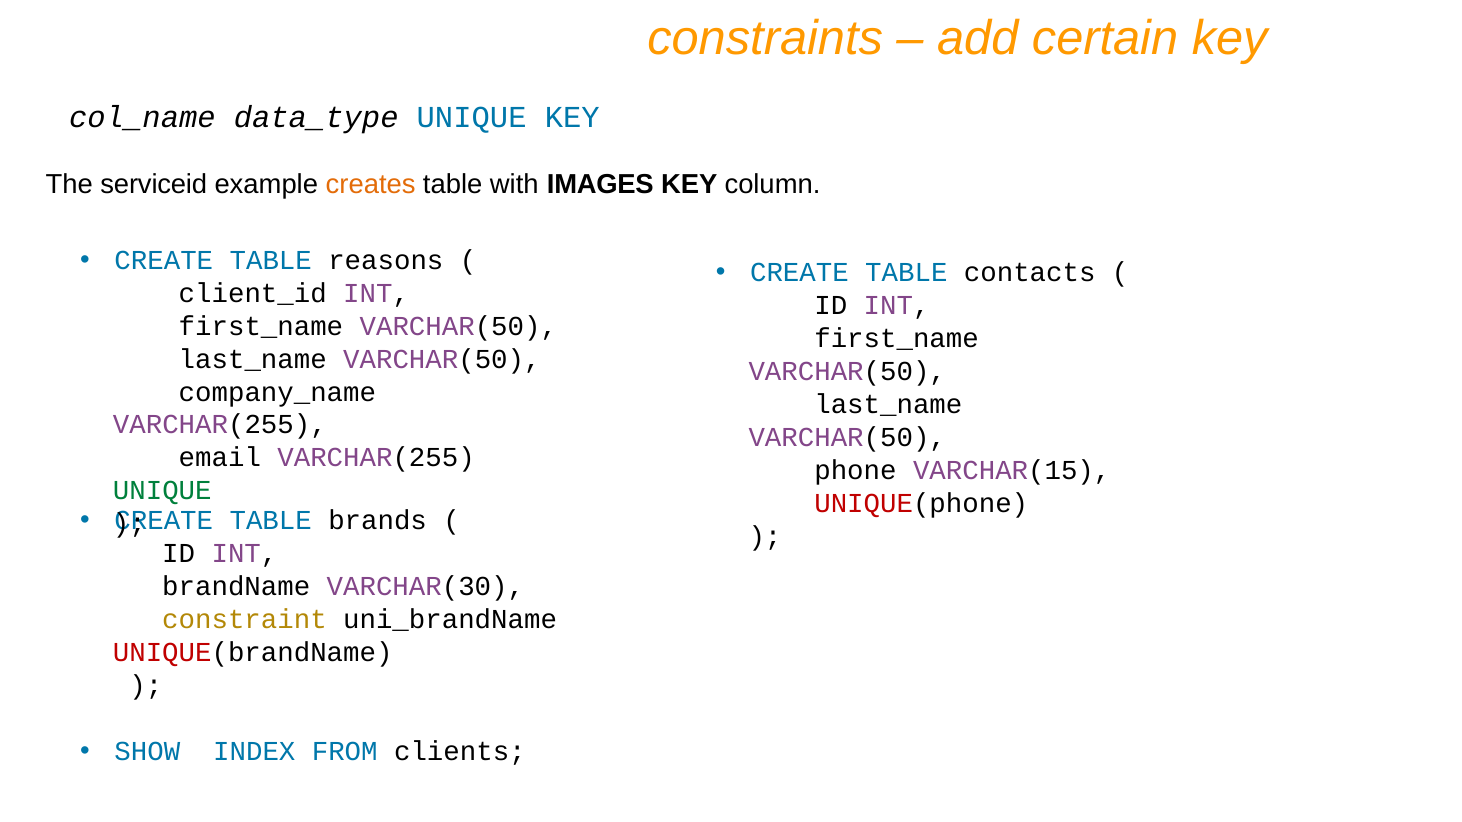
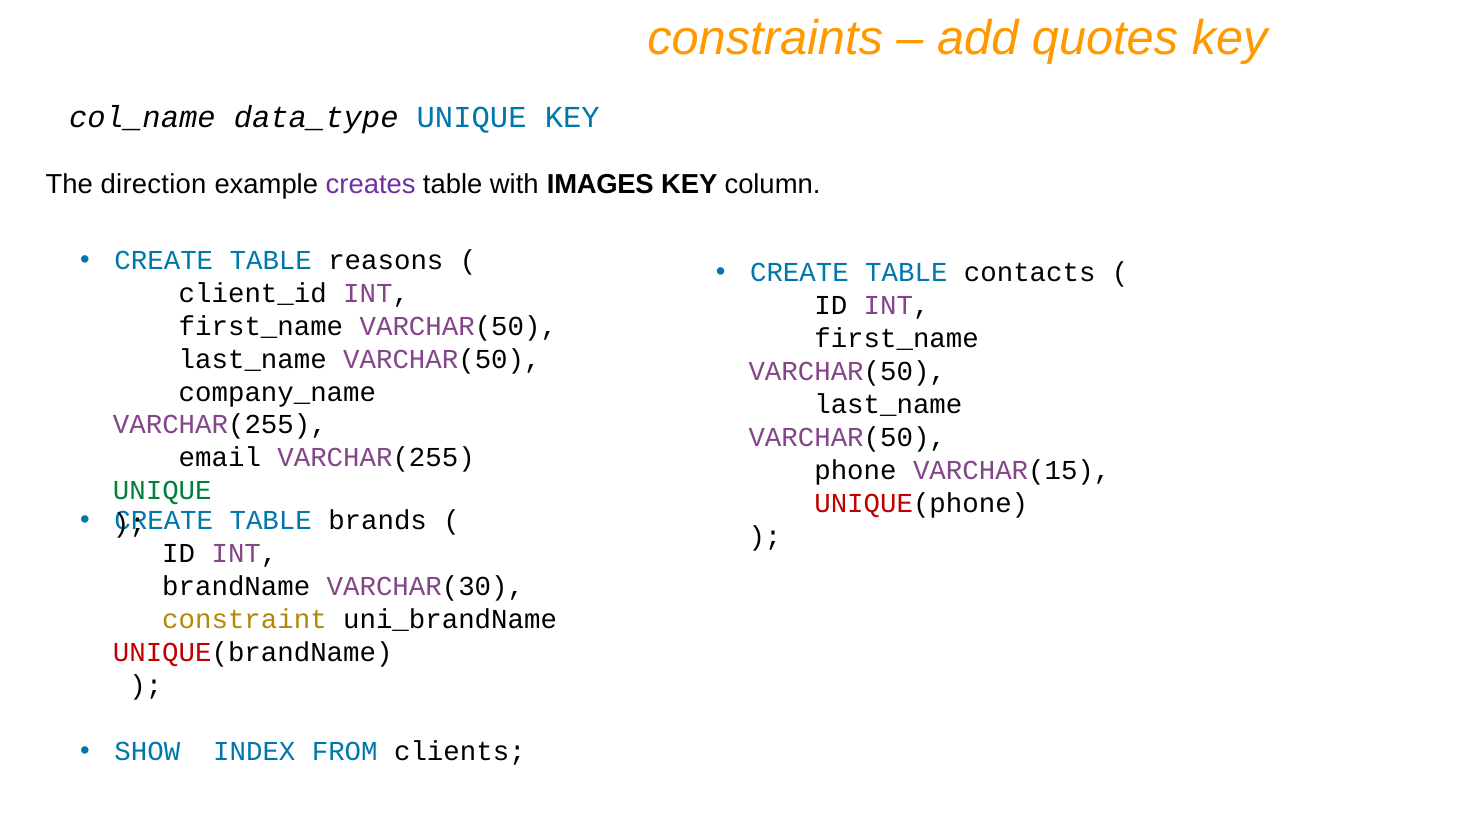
certain: certain -> quotes
serviceid: serviceid -> direction
creates colour: orange -> purple
